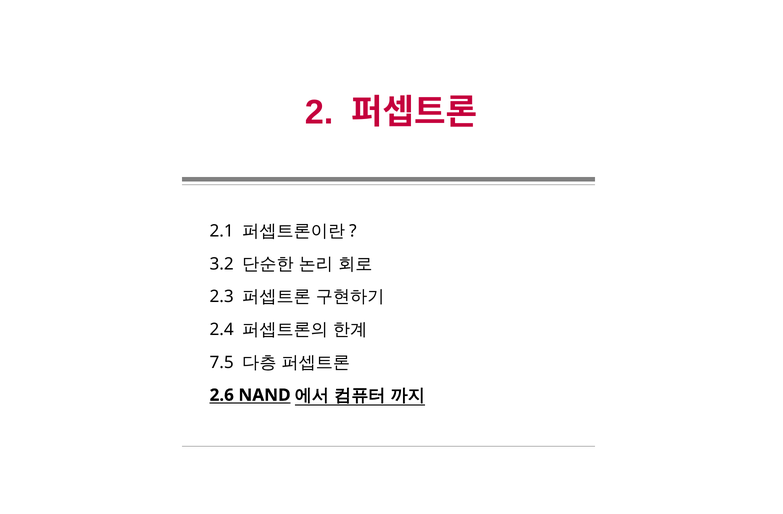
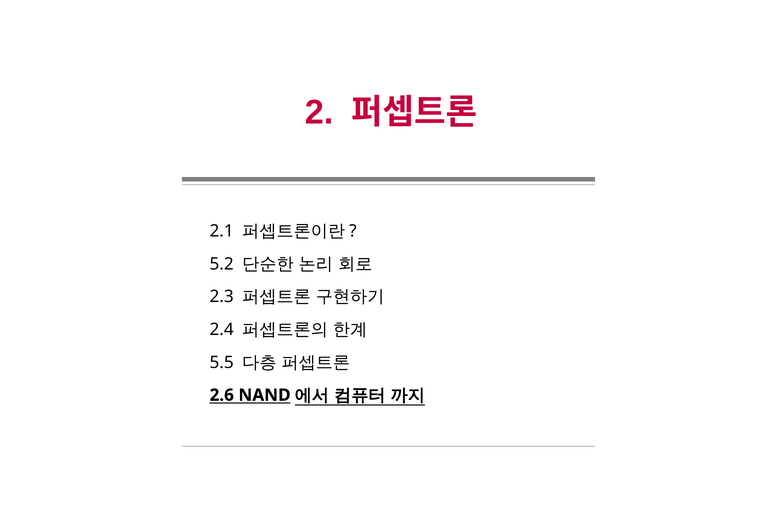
3.2: 3.2 -> 5.2
7.5: 7.5 -> 5.5
